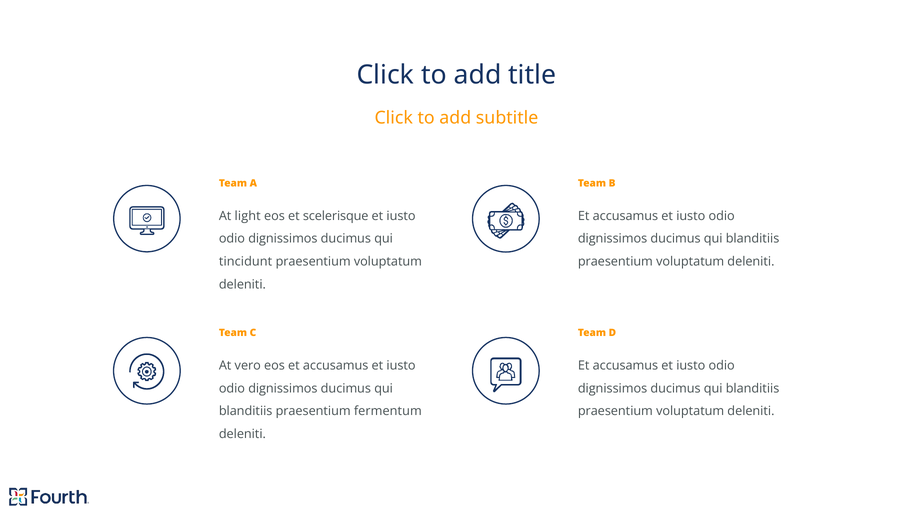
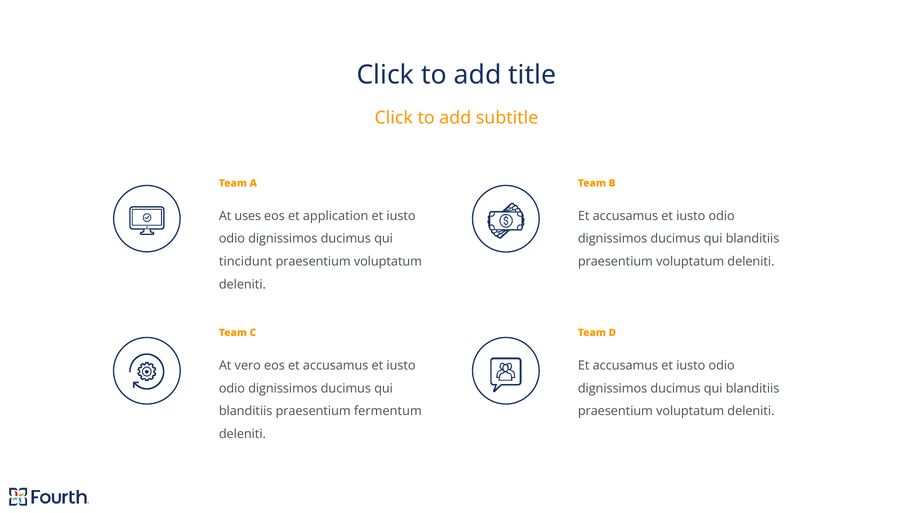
light: light -> uses
scelerisque: scelerisque -> application
